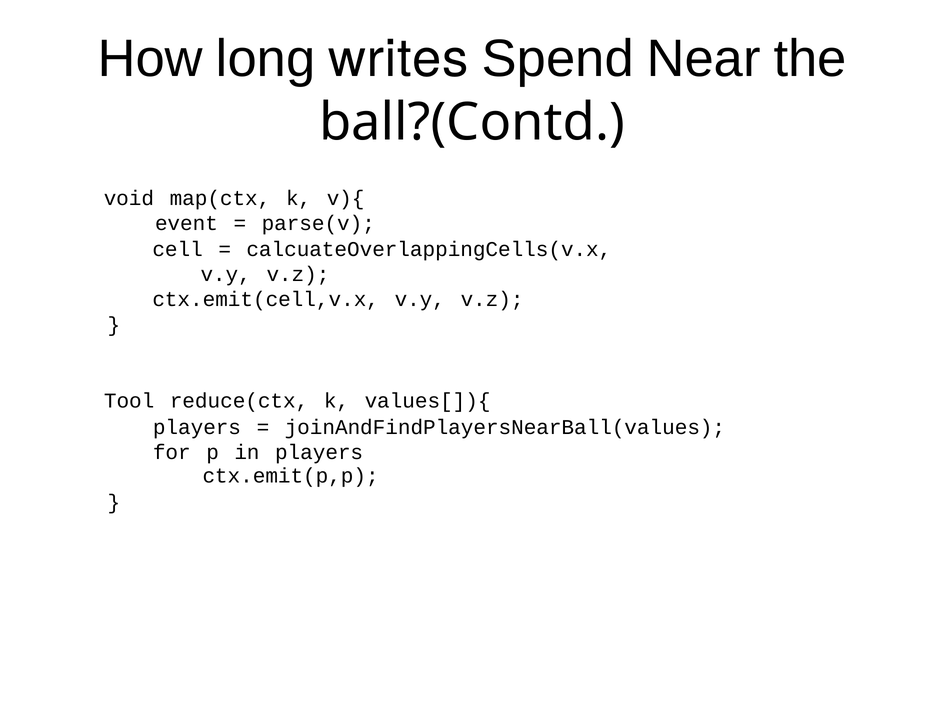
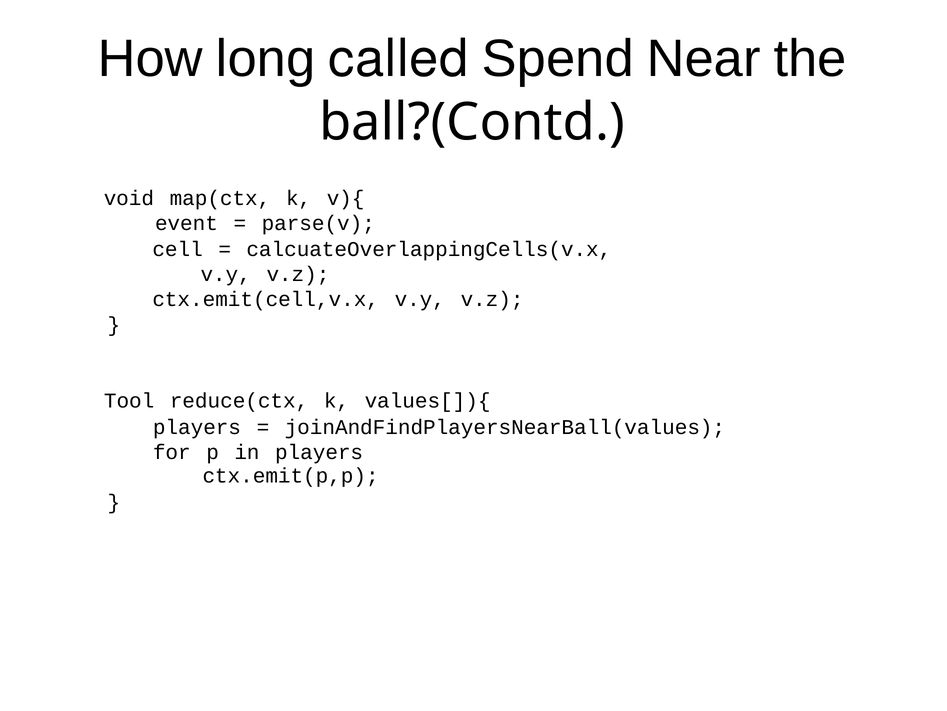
writes: writes -> called
